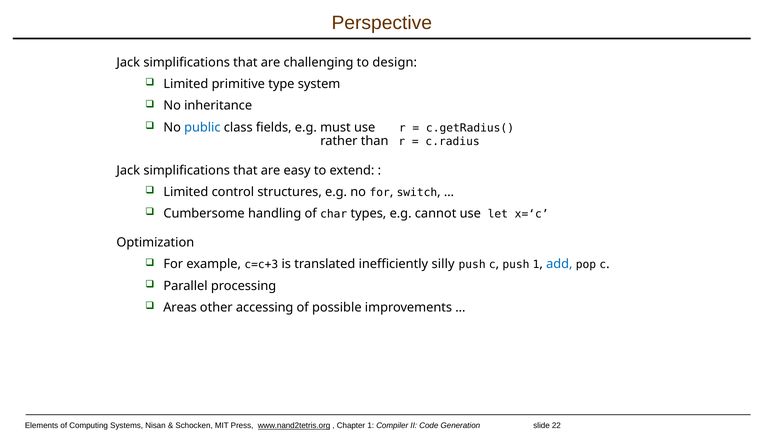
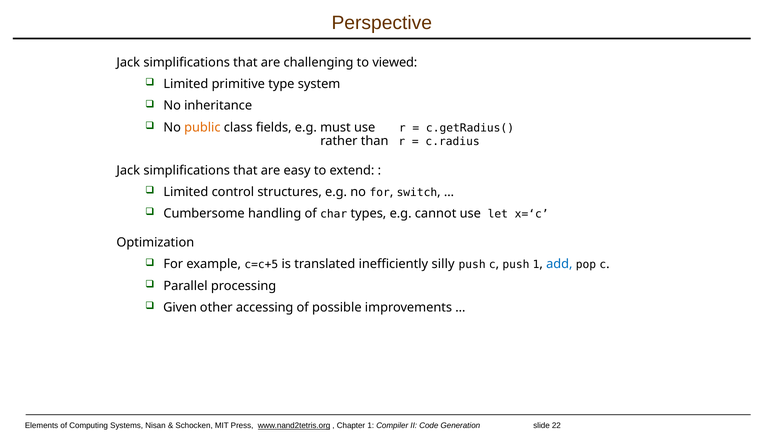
design: design -> viewed
public colour: blue -> orange
c=c+3: c=c+3 -> c=c+5
Areas: Areas -> Given
